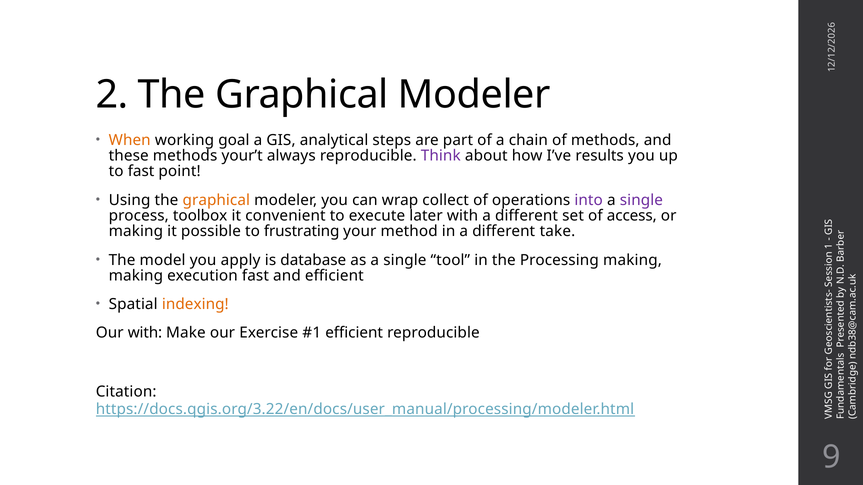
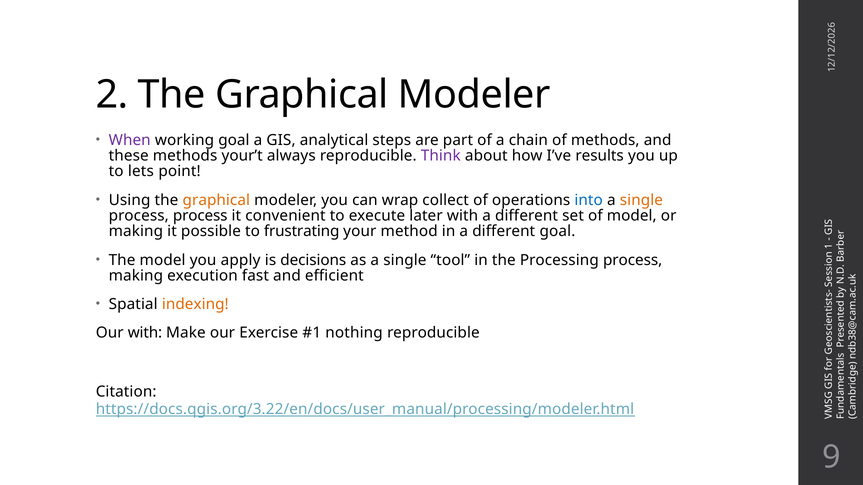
When colour: orange -> purple
to fast: fast -> lets
into colour: purple -> blue
single at (641, 200) colour: purple -> orange
process toolbox: toolbox -> process
of access: access -> model
different take: take -> goal
database: database -> decisions
Processing making: making -> process
efficient at (354, 333): efficient -> nothing
